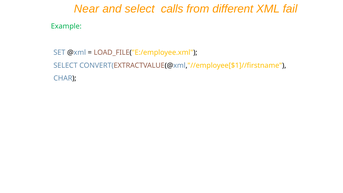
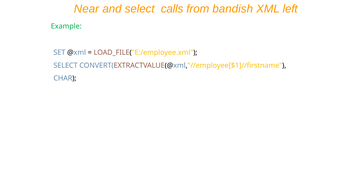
different: different -> bandish
fail: fail -> left
